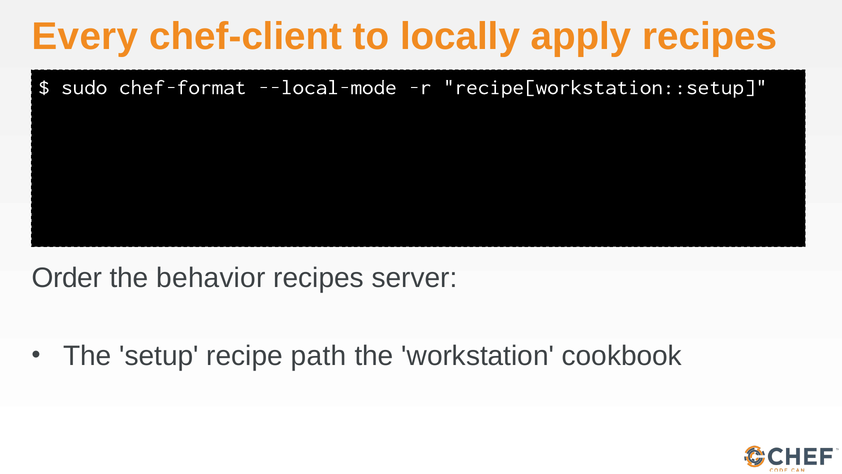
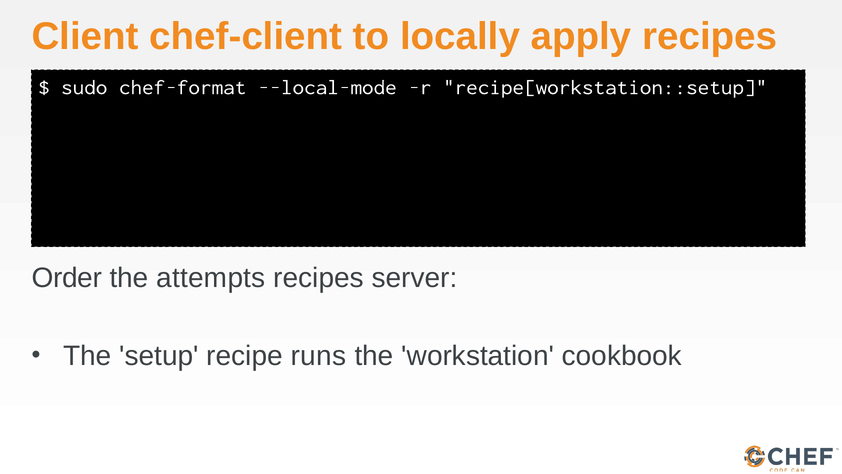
Every: Every -> Client
behavior: behavior -> attempts
path: path -> runs
